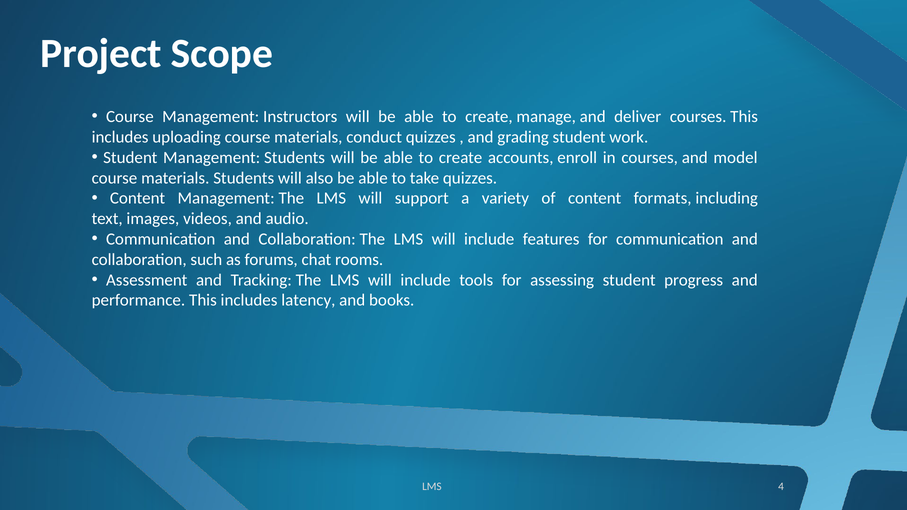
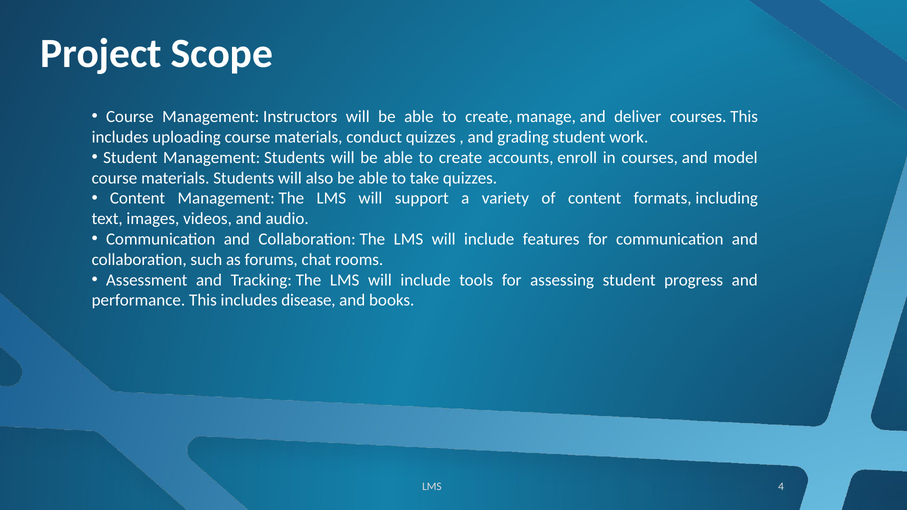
latency: latency -> disease
